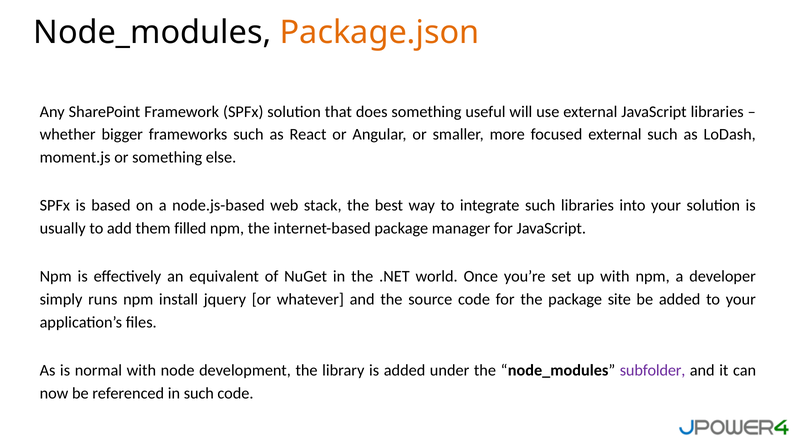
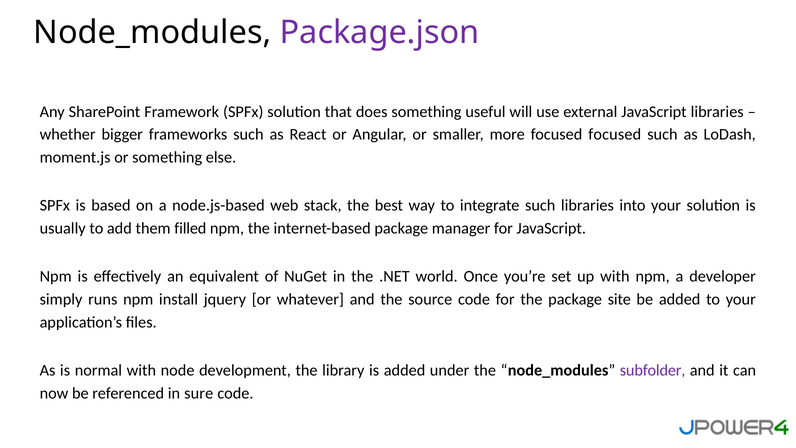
Package.json colour: orange -> purple
focused external: external -> focused
in such: such -> sure
